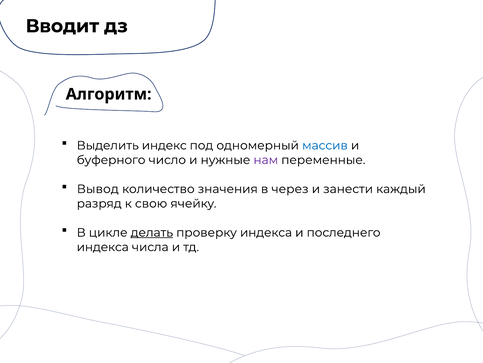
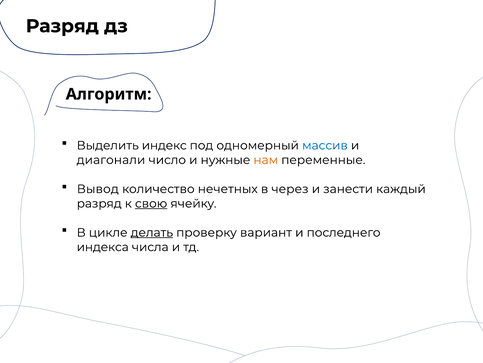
Вводит at (62, 26): Вводит -> Разряд
буферного: буферного -> диагонали
нам colour: purple -> orange
значения: значения -> нечетных
свою underline: none -> present
проверку индекса: индекса -> вариант
